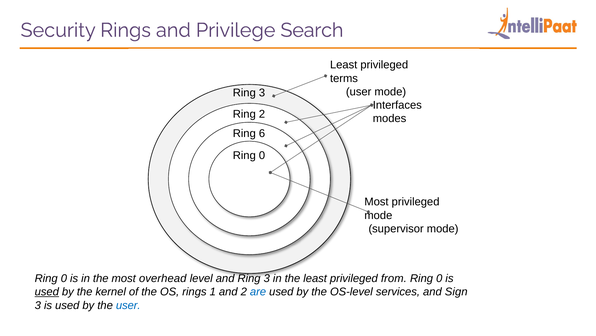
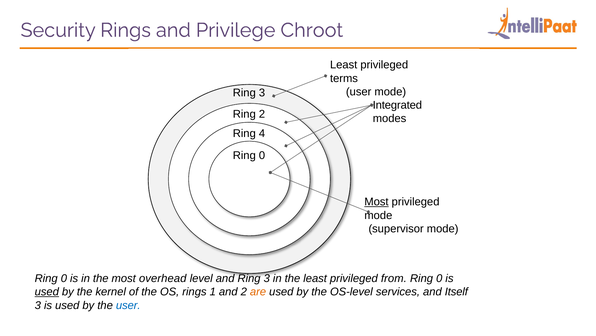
Search: Search -> Chroot
Interfaces: Interfaces -> Integrated
6: 6 -> 4
Most at (376, 201) underline: none -> present
are colour: blue -> orange
Sign: Sign -> Itself
